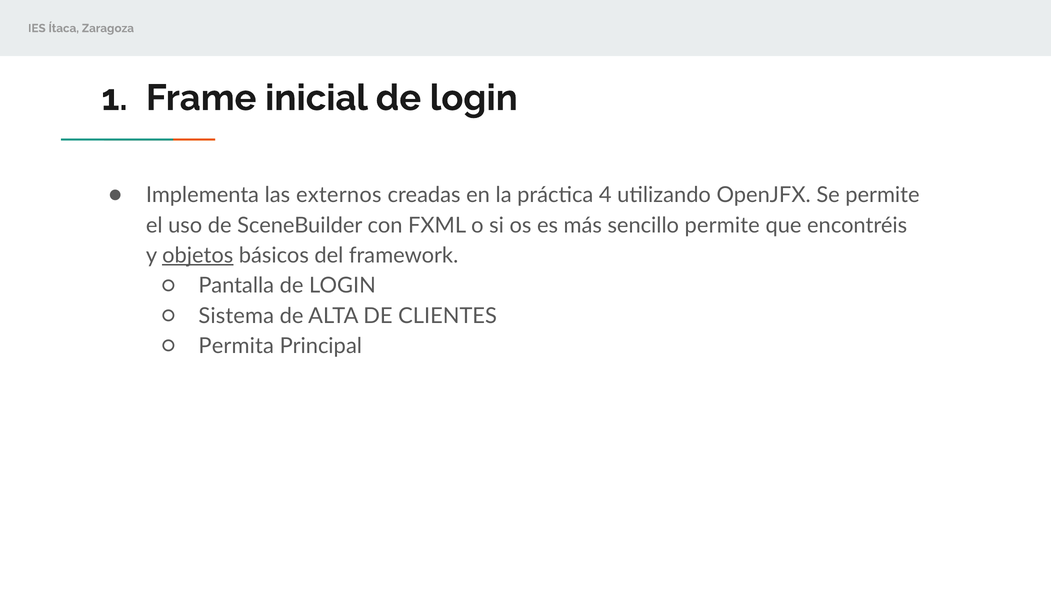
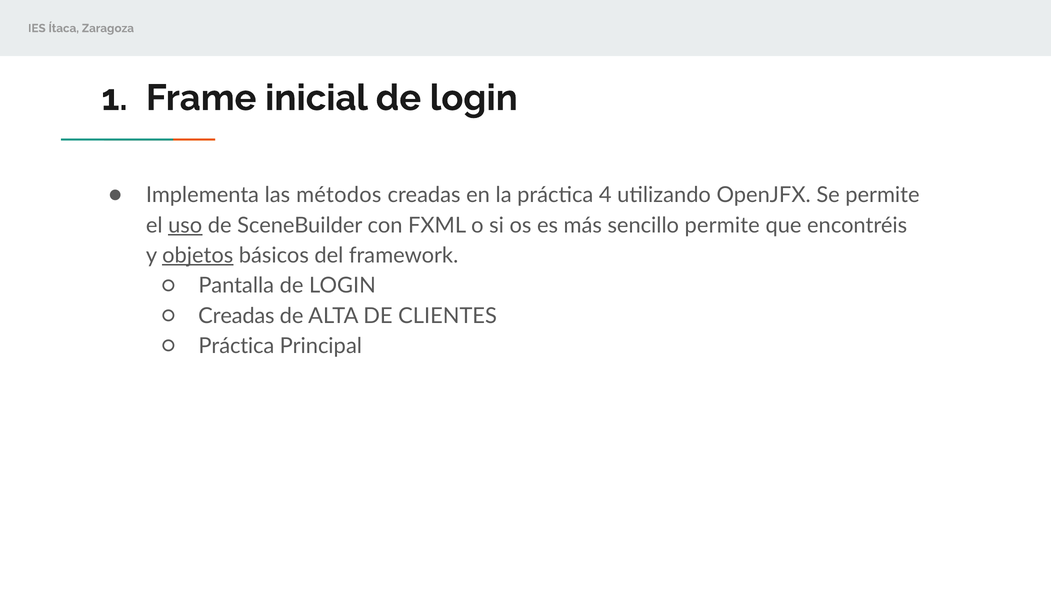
externos: externos -> métodos
uso underline: none -> present
Sistema at (236, 316): Sistema -> Creadas
Permita at (236, 346): Permita -> Práctica
